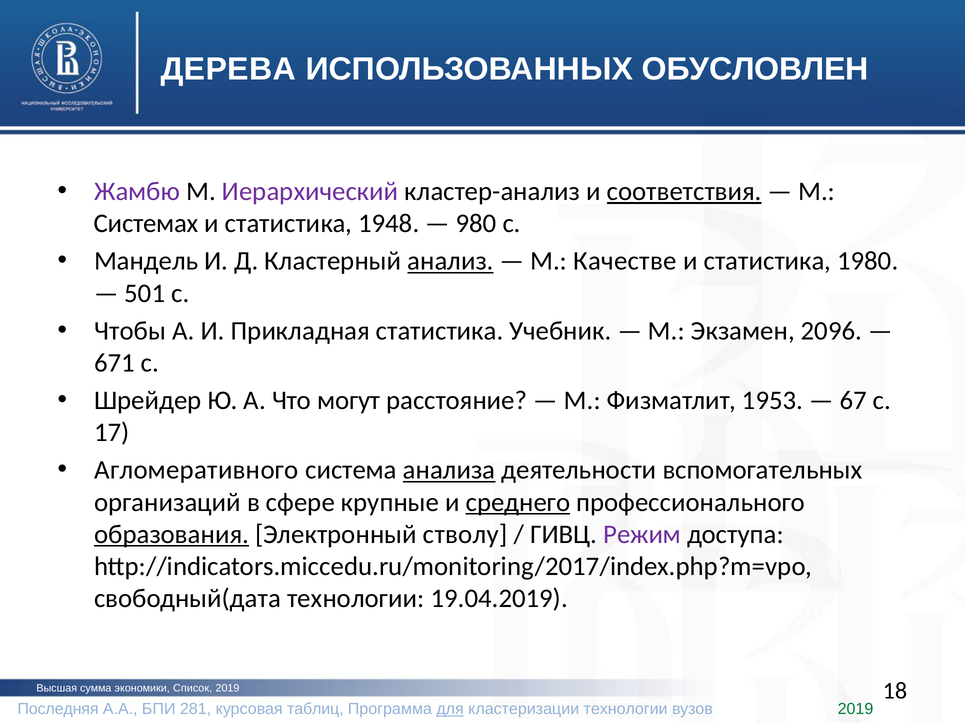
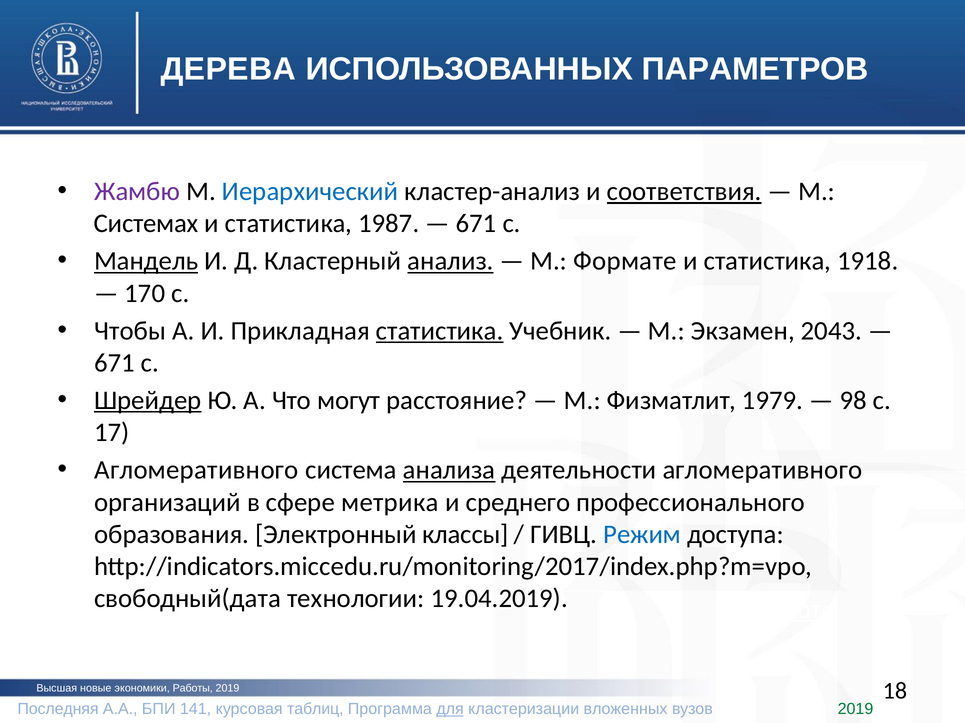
ОБУСЛОВЛЕН: ОБУСЛОВЛЕН -> ПАРАМЕТРОВ
Иерархический colour: purple -> blue
1948: 1948 -> 1987
980 at (476, 224): 980 -> 671
Мандель underline: none -> present
Качестве: Качестве -> Формате
1980: 1980 -> 1918
501: 501 -> 170
статистика at (440, 331) underline: none -> present
2096: 2096 -> 2043
Шрейдер underline: none -> present
1953: 1953 -> 1979
67: 67 -> 98
деятельности вспомогательных: вспомогательных -> агломеративного
крупные: крупные -> метрика
среднего underline: present -> none
образования underline: present -> none
стволу: стволу -> классы
Режим colour: purple -> blue
сумма: сумма -> новые
Список: Список -> Работы
281: 281 -> 141
кластеризации технологии: технологии -> вложенных
